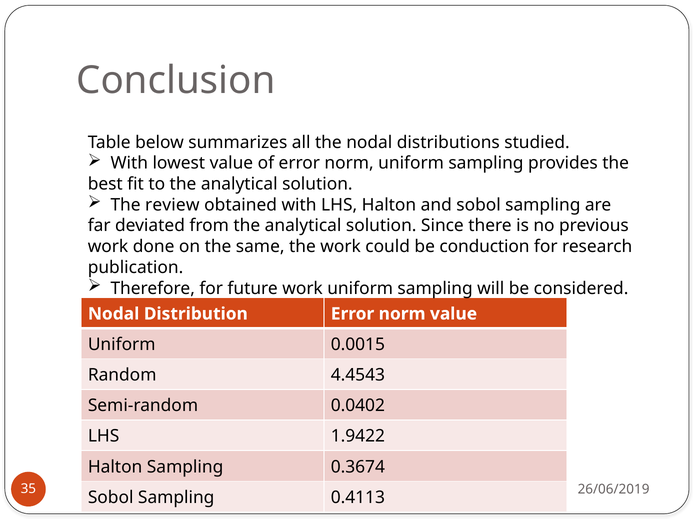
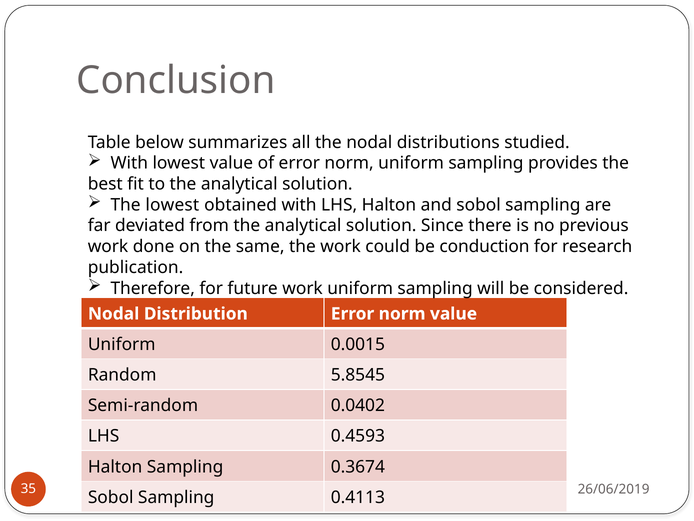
The review: review -> lowest
4.4543: 4.4543 -> 5.8545
1.9422: 1.9422 -> 0.4593
